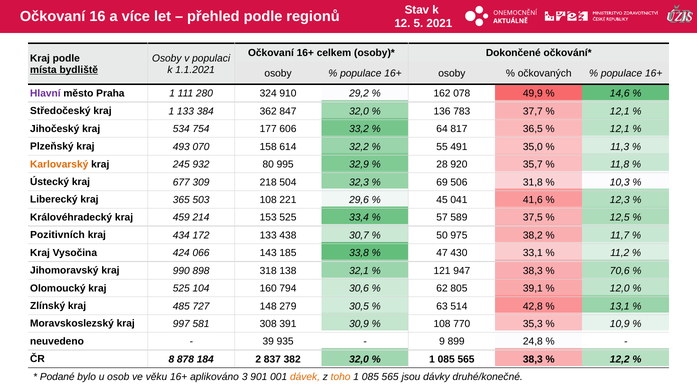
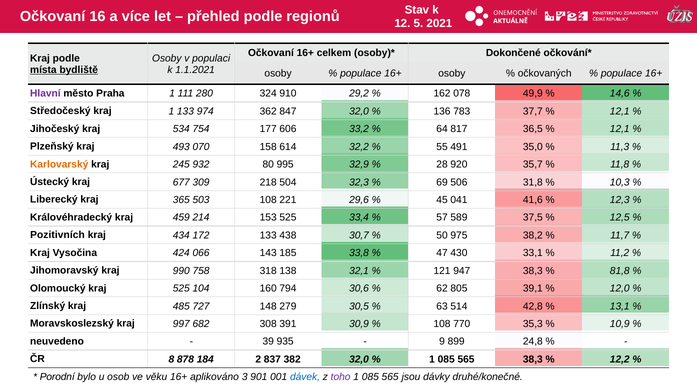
384: 384 -> 974
898: 898 -> 758
70,6: 70,6 -> 81,8
581: 581 -> 682
Podané: Podané -> Porodní
dávek colour: orange -> blue
toho colour: orange -> purple
